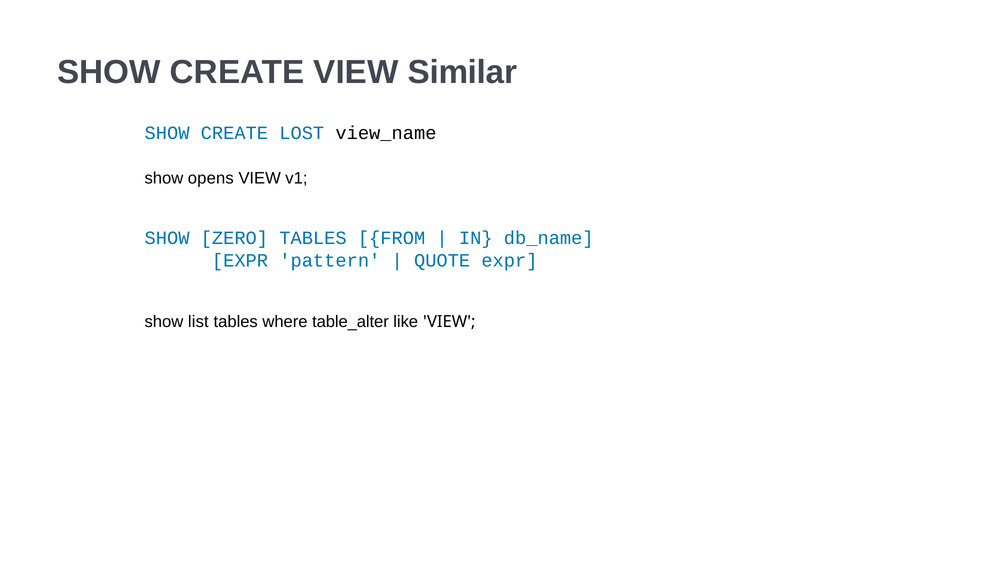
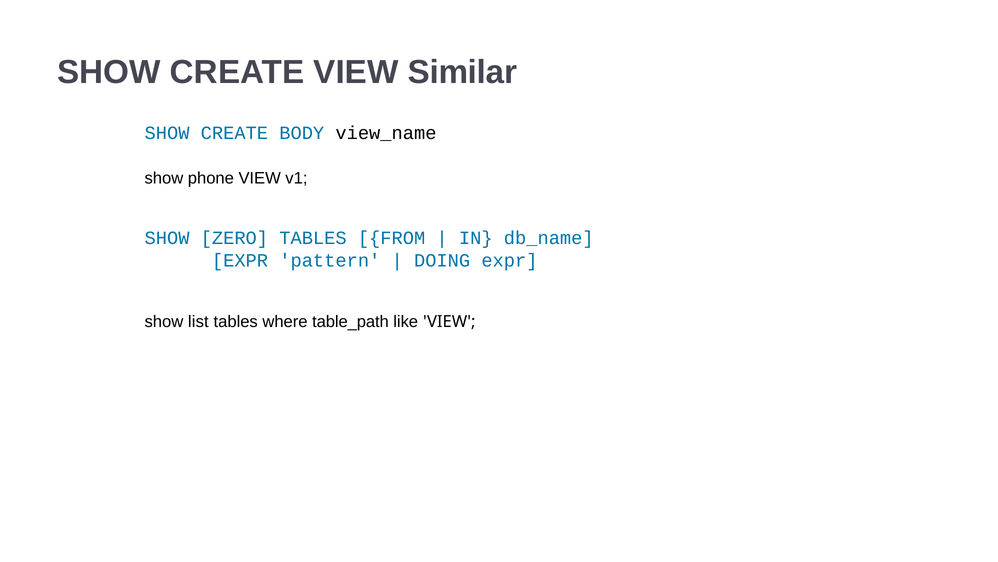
LOST: LOST -> BODY
opens: opens -> phone
QUOTE: QUOTE -> DOING
table_alter: table_alter -> table_path
